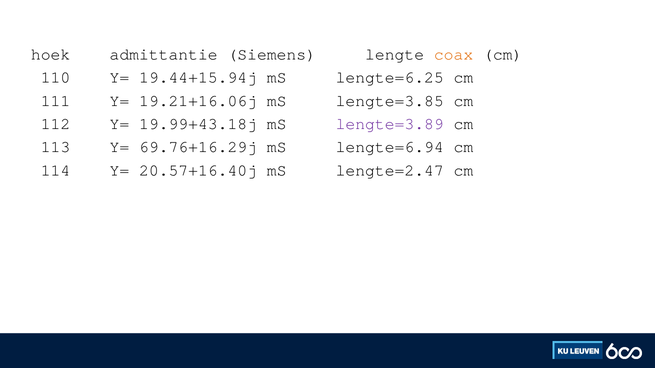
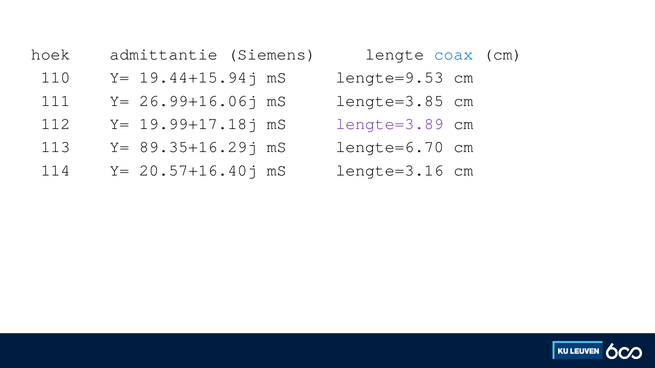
coax colour: orange -> blue
lengte=6.25: lengte=6.25 -> lengte=9.53
19.21+16.06j: 19.21+16.06j -> 26.99+16.06j
19.99+43.18j: 19.99+43.18j -> 19.99+17.18j
69.76+16.29j: 69.76+16.29j -> 89.35+16.29j
lengte=6.94: lengte=6.94 -> lengte=6.70
lengte=2.47: lengte=2.47 -> lengte=3.16
